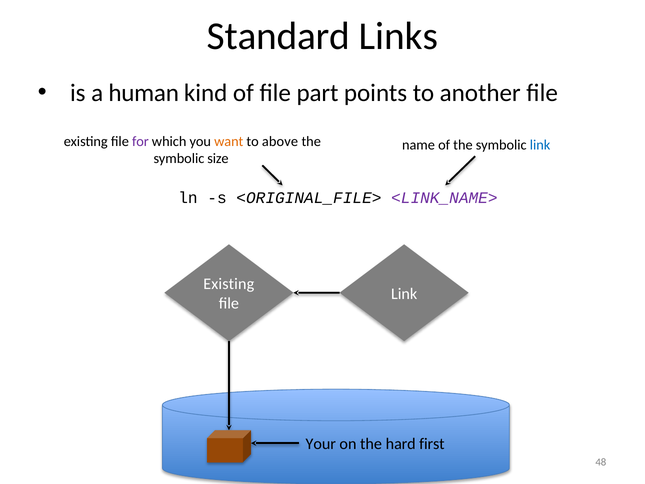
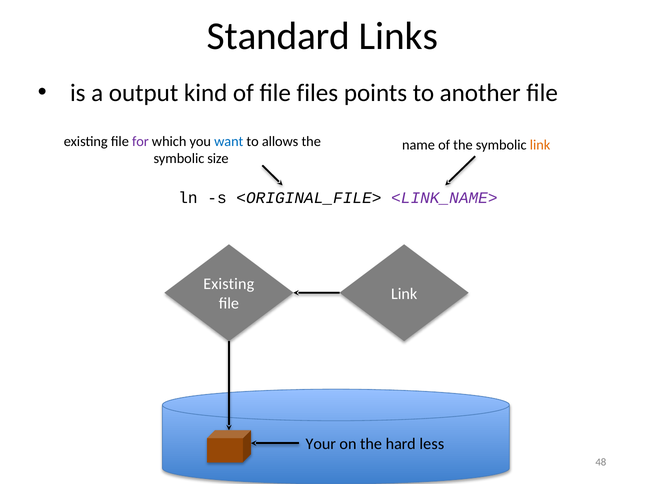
human: human -> output
part: part -> files
want colour: orange -> blue
above: above -> allows
link at (540, 145) colour: blue -> orange
first: first -> less
